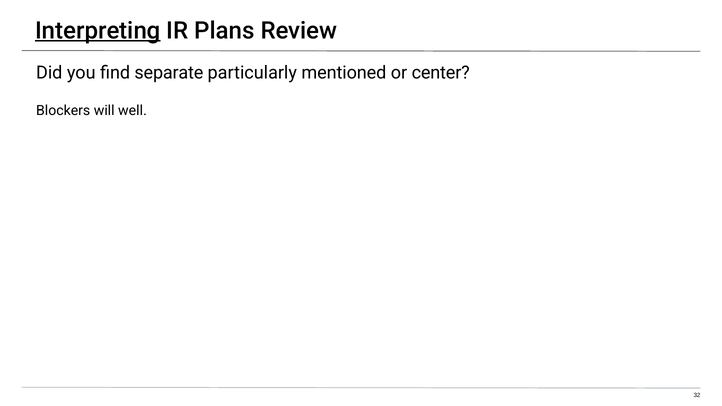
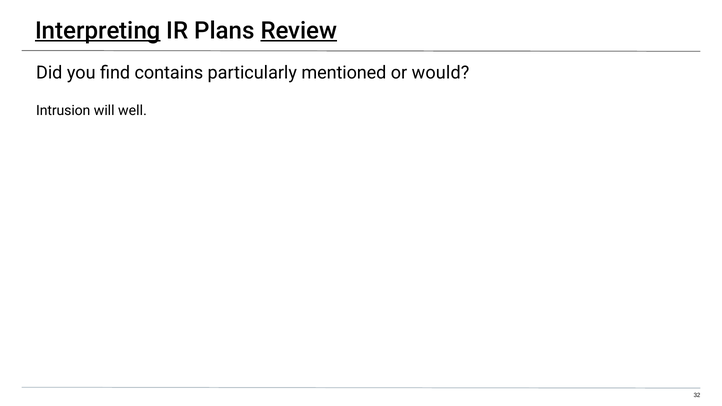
Review underline: none -> present
separate: separate -> contains
center: center -> would
Blockers: Blockers -> Intrusion
